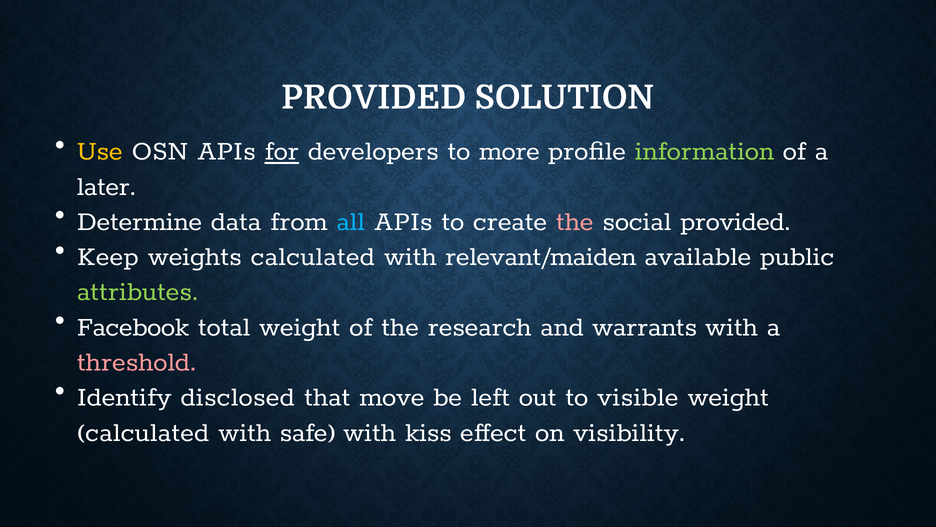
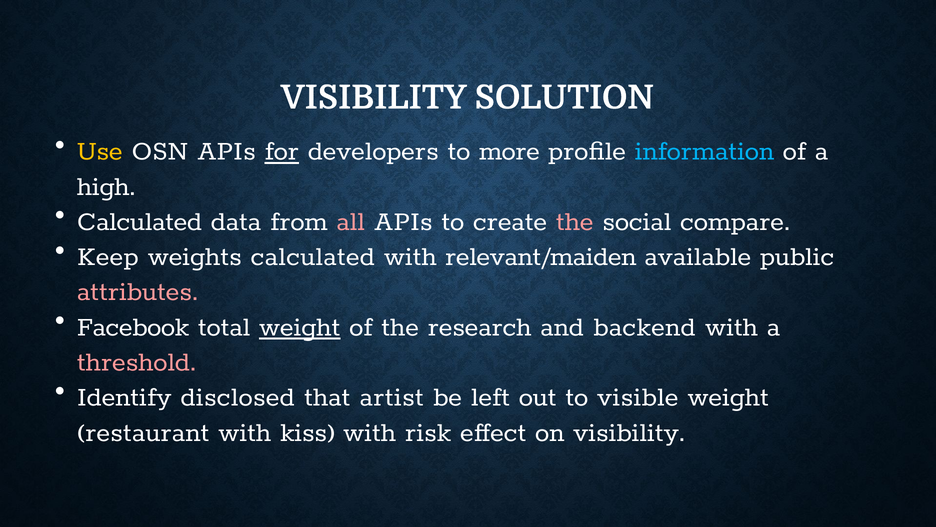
PROVIDED at (374, 97): PROVIDED -> VISIBILITY
information colour: light green -> light blue
later: later -> high
Determine at (139, 220): Determine -> Calculated
all colour: light blue -> pink
social provided: provided -> compare
attributes colour: light green -> pink
weight at (300, 326) underline: none -> present
warrants: warrants -> backend
move: move -> artist
calculated at (143, 431): calculated -> restaurant
safe: safe -> kiss
kiss: kiss -> risk
